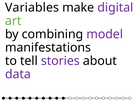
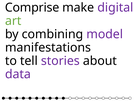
Variables: Variables -> Comprise
